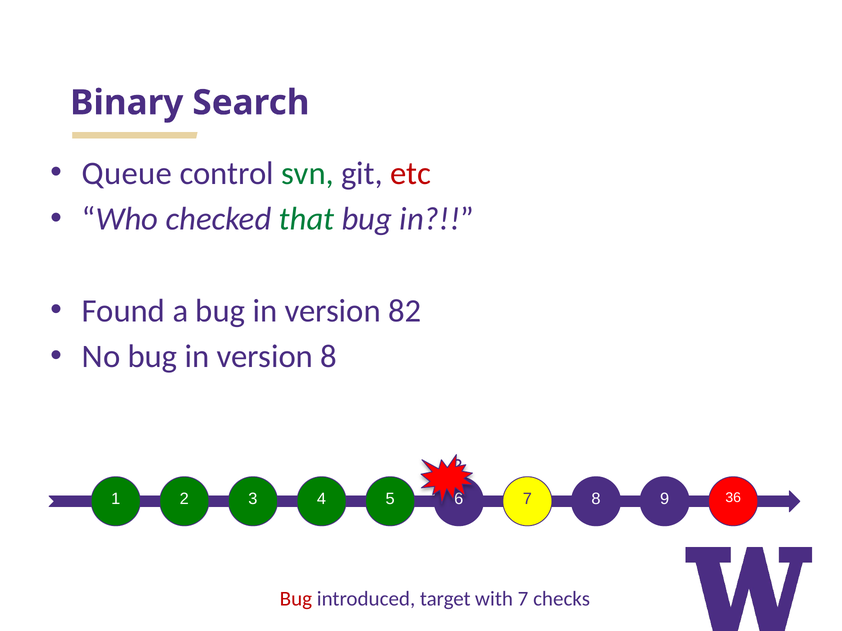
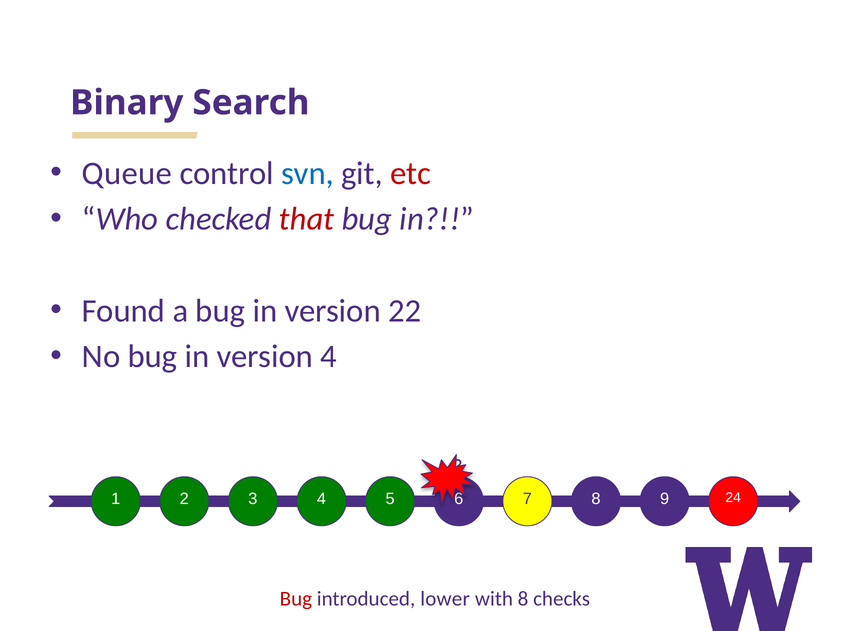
svn colour: green -> blue
that colour: green -> red
82: 82 -> 22
version 8: 8 -> 4
36: 36 -> 24
target: target -> lower
with 7: 7 -> 8
